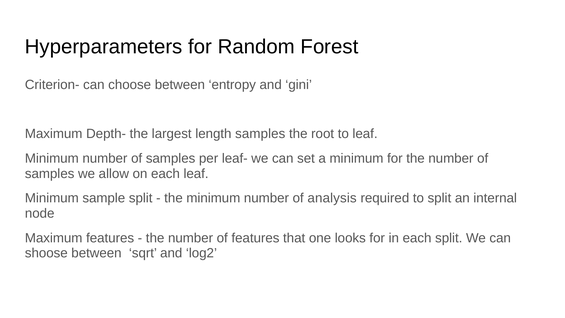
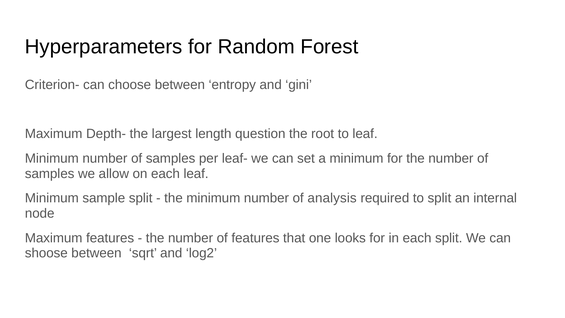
length samples: samples -> question
